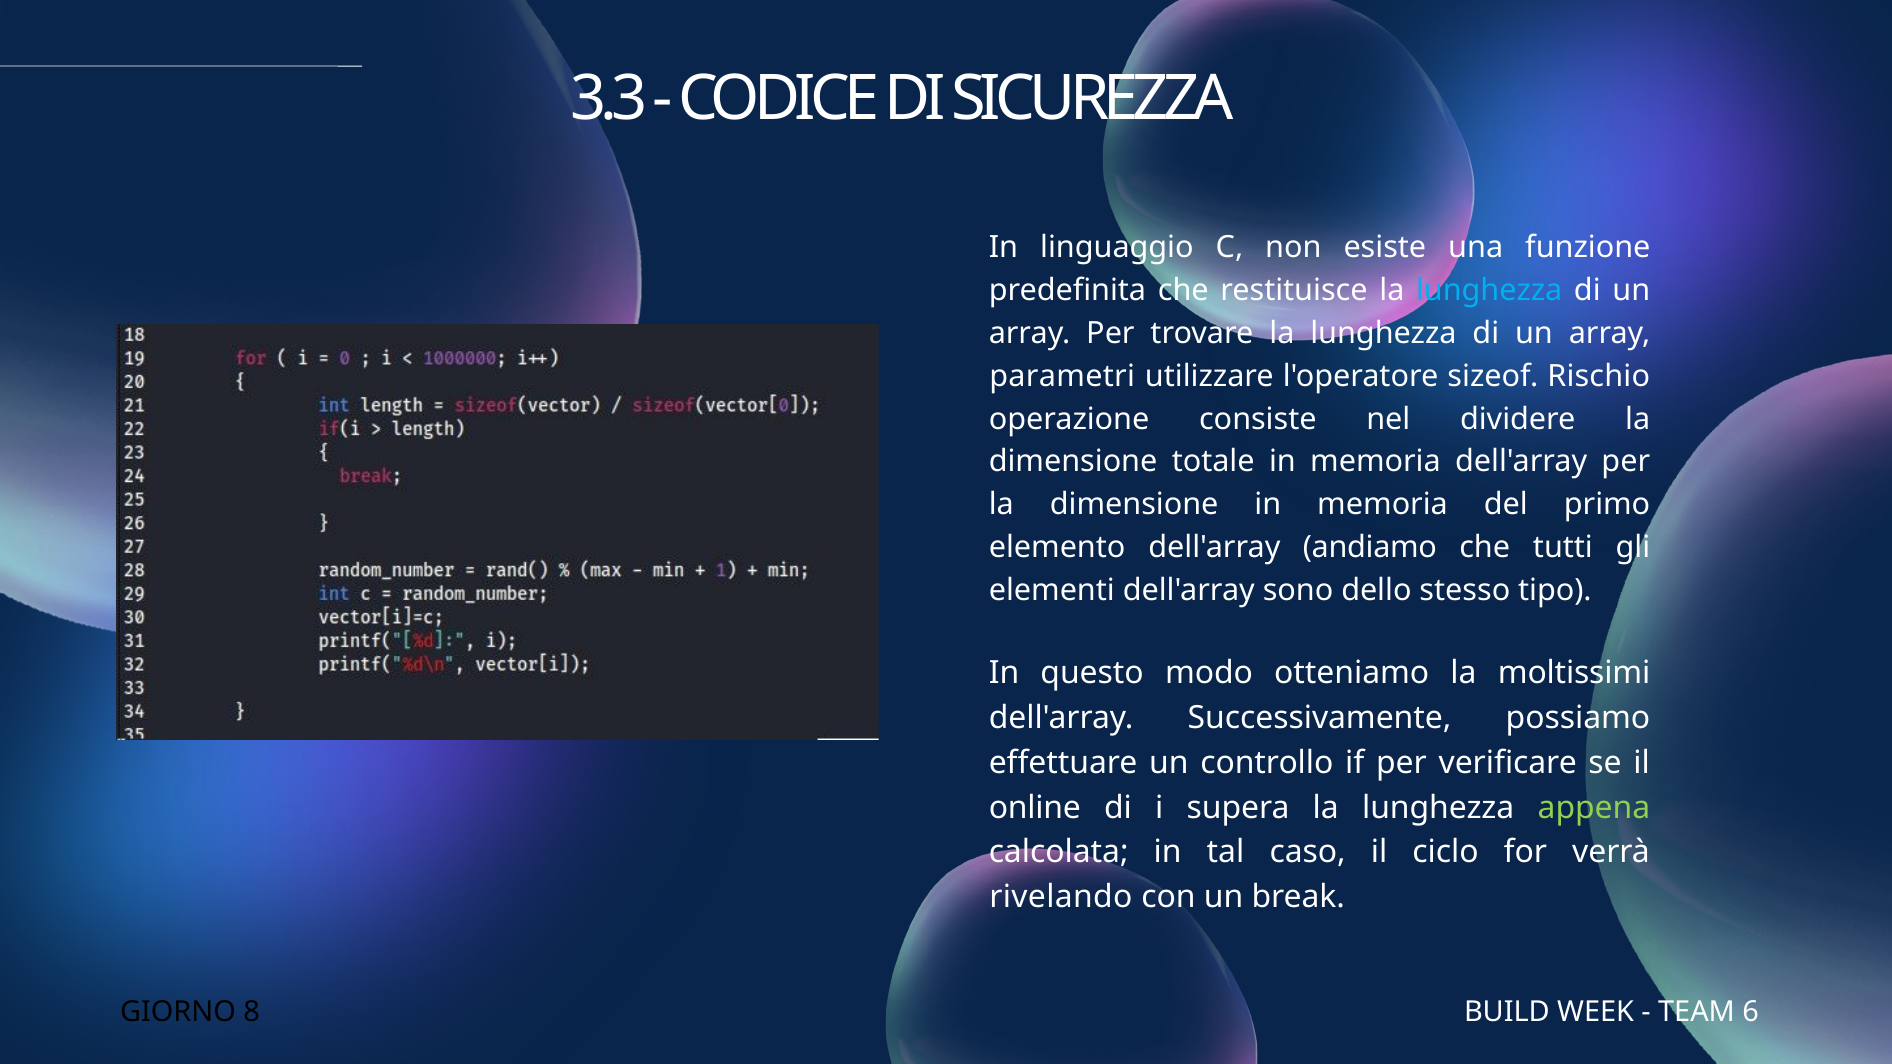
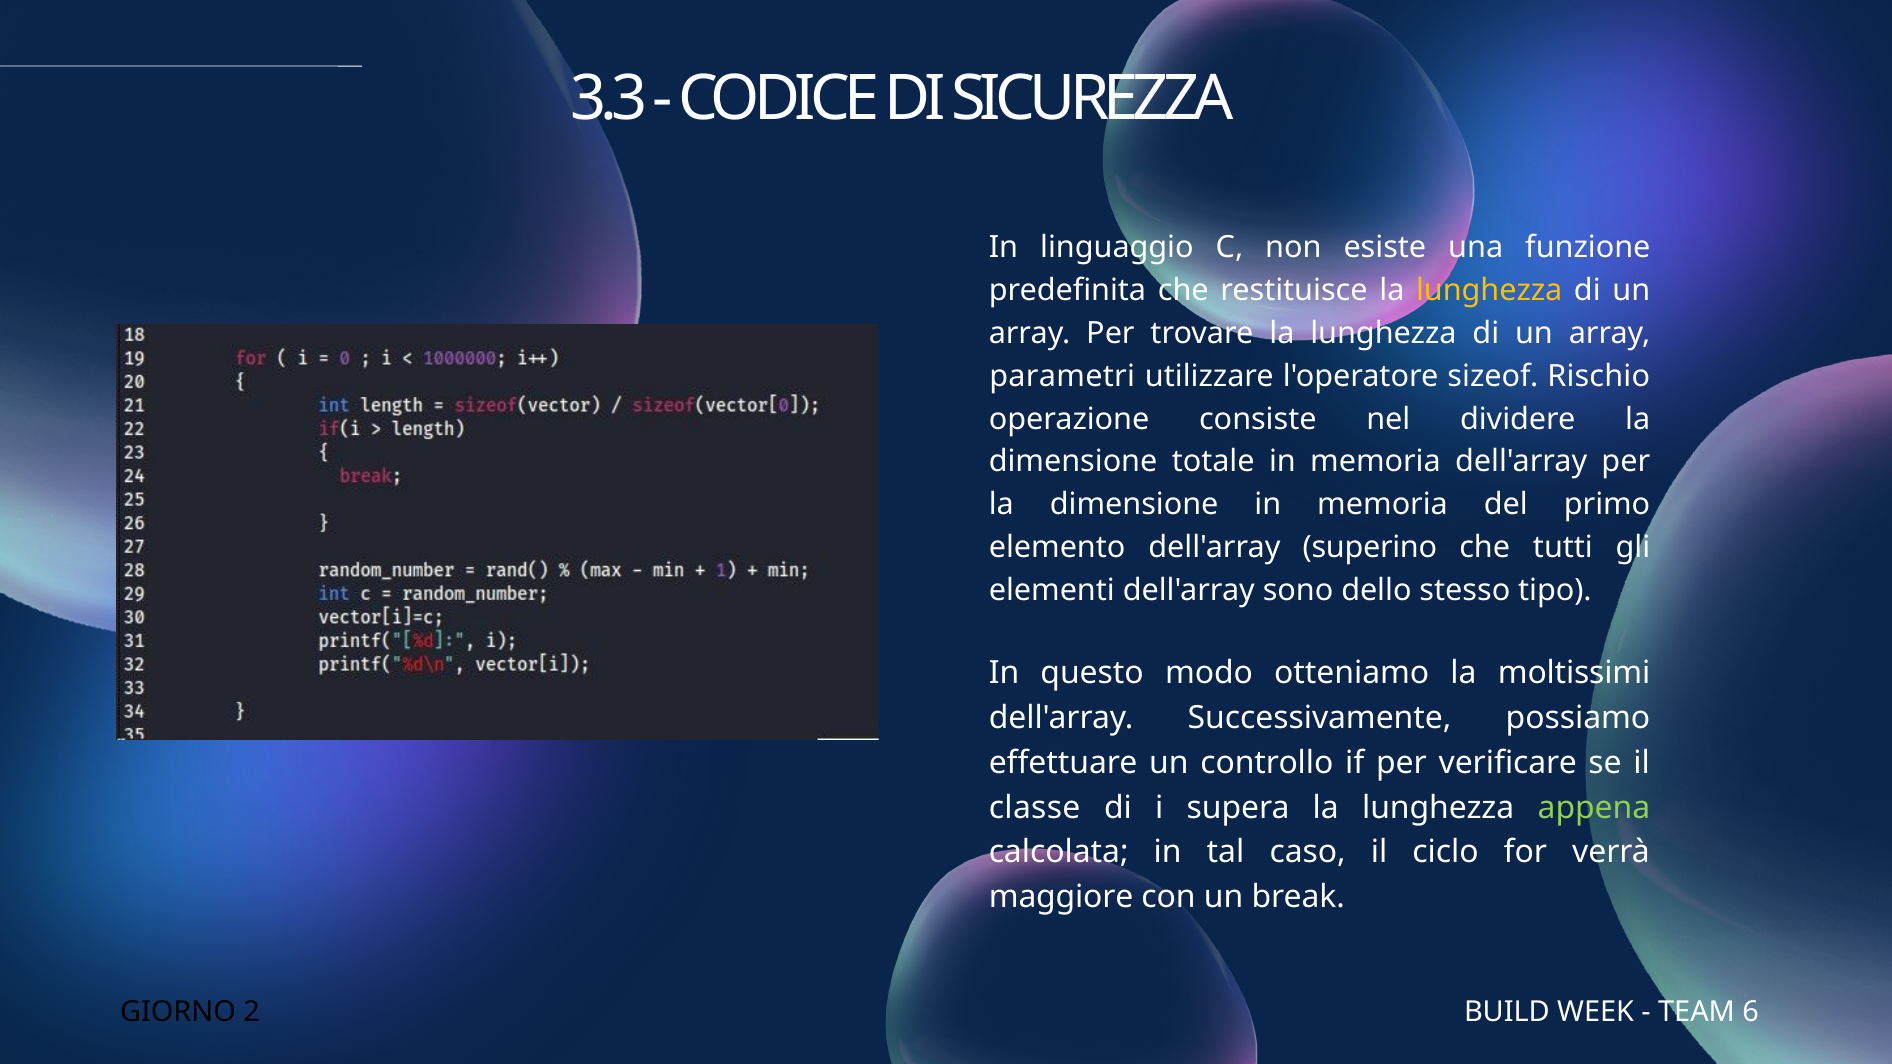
lunghezza at (1489, 291) colour: light blue -> yellow
andiamo: andiamo -> superino
online: online -> classe
rivelando: rivelando -> maggiore
8: 8 -> 2
